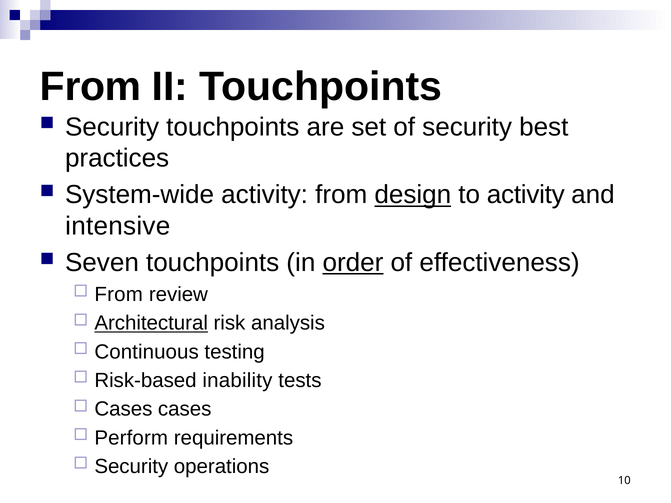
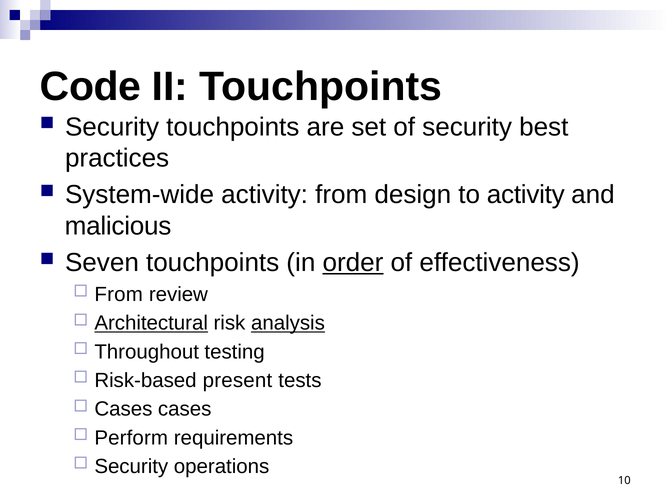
From at (91, 87): From -> Code
design underline: present -> none
intensive: intensive -> malicious
analysis underline: none -> present
Continuous: Continuous -> Throughout
inability: inability -> present
